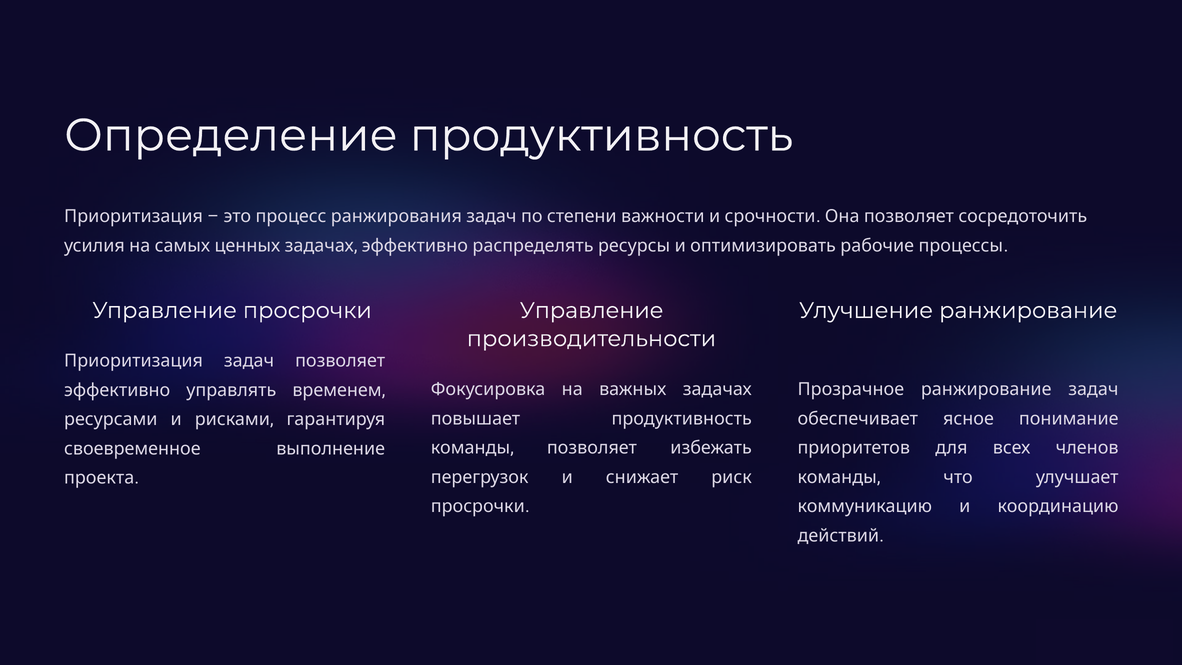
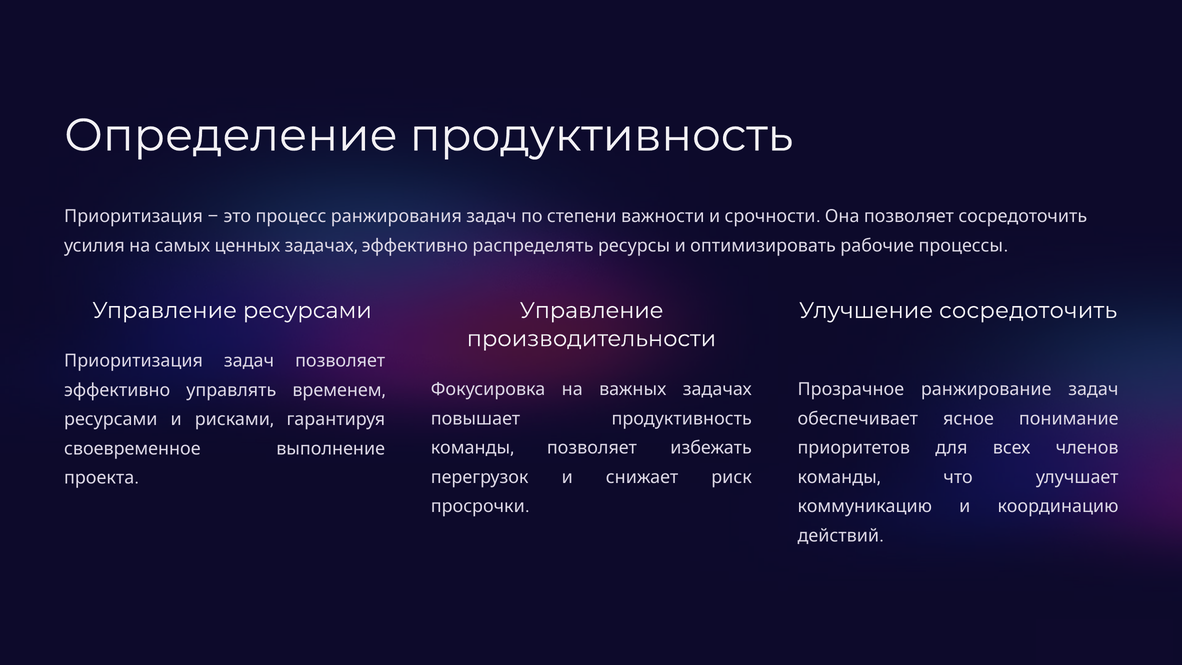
Управление просрочки: просрочки -> ресурсами
Улучшение ранжирование: ранжирование -> сосредоточить
